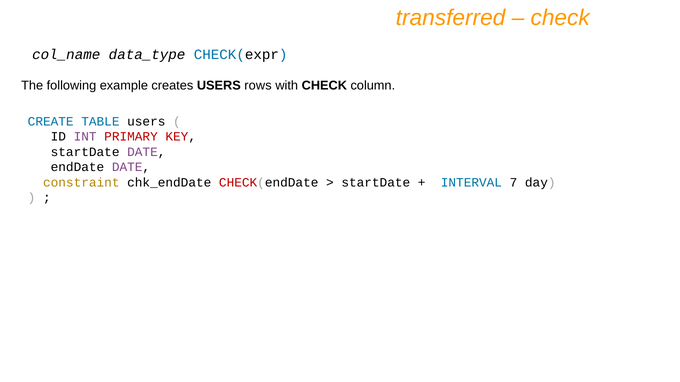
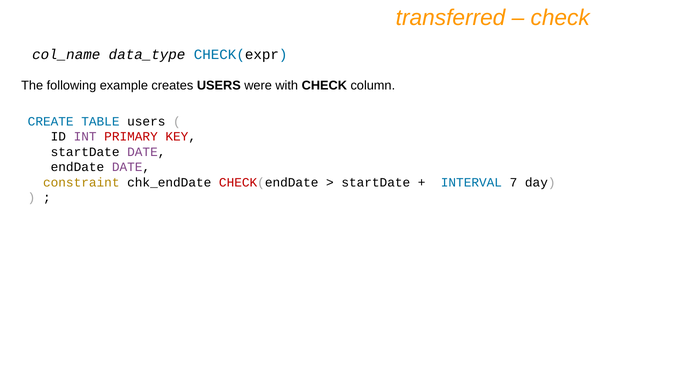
rows: rows -> were
